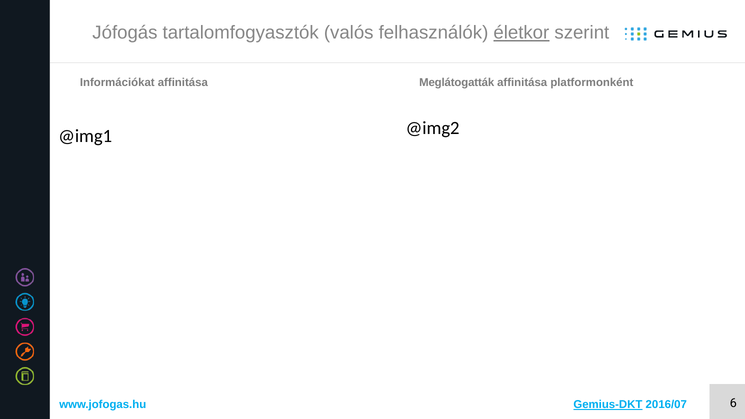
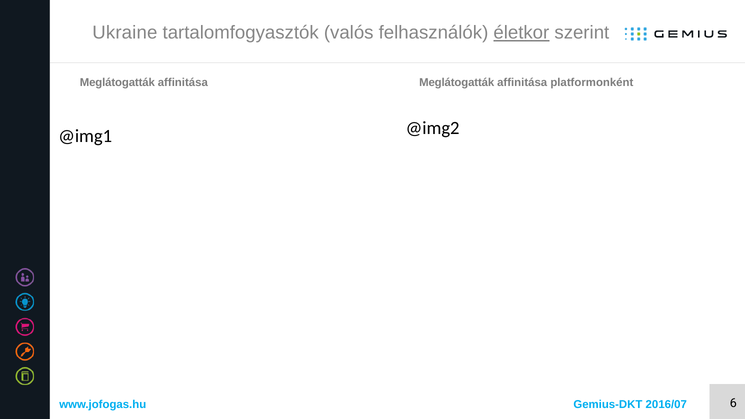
Jófogás: Jófogás -> Ukraine
Információkat at (117, 82): Információkat -> Meglátogatták
Gemius-DKT underline: present -> none
